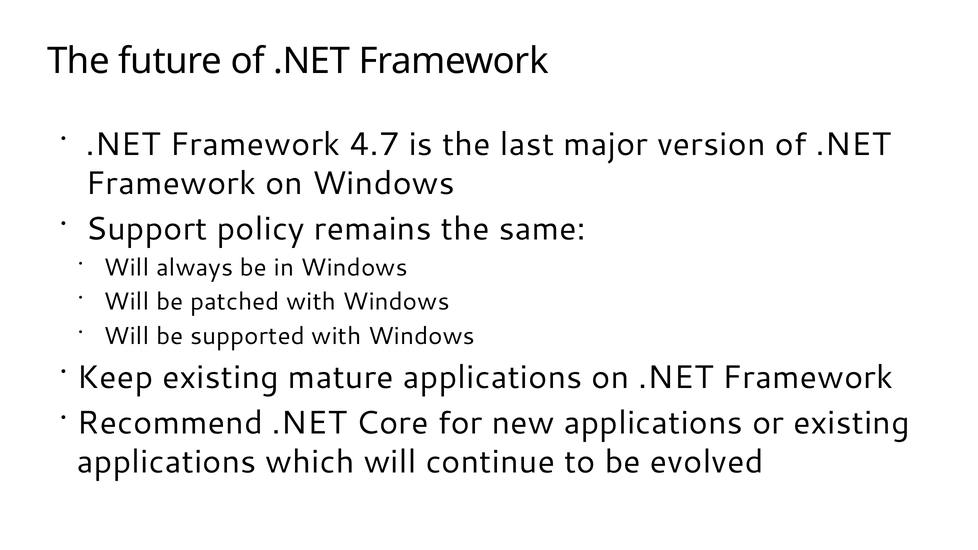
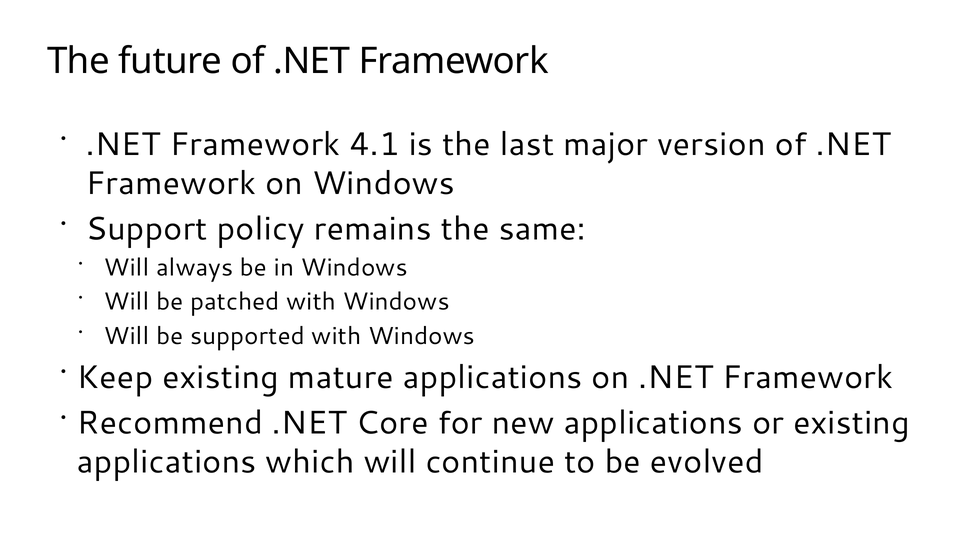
4.7: 4.7 -> 4.1
